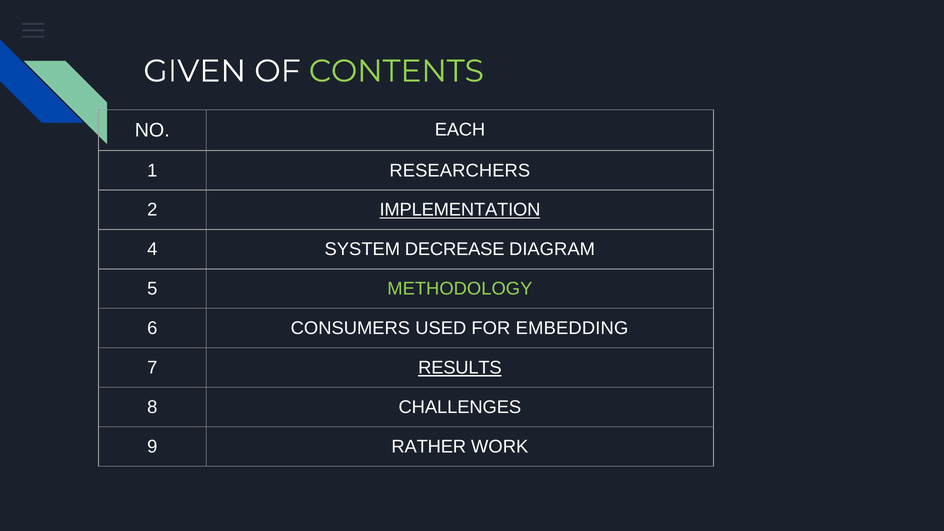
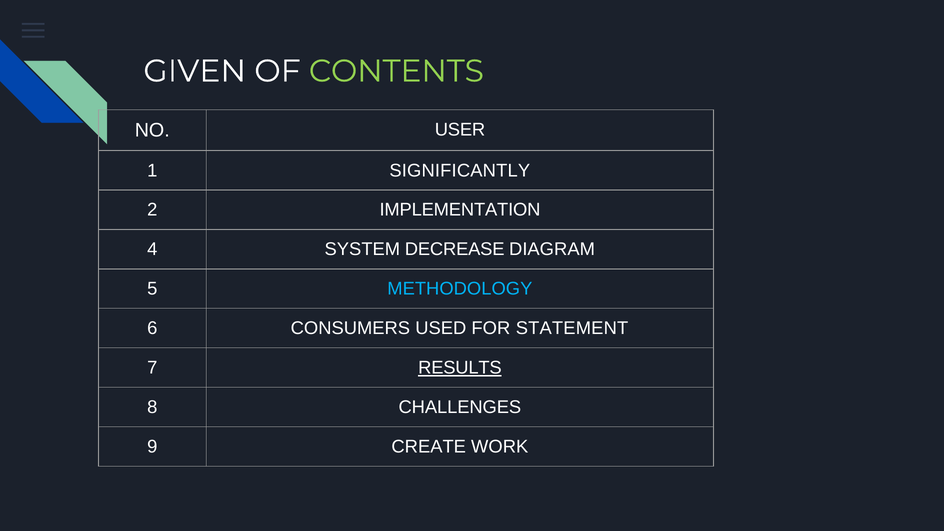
EACH: EACH -> USER
RESEARCHERS: RESEARCHERS -> SIGNIFICANTLY
IMPLEMENTATION underline: present -> none
METHODOLOGY colour: light green -> light blue
EMBEDDING: EMBEDDING -> STATEMENT
RATHER: RATHER -> CREATE
